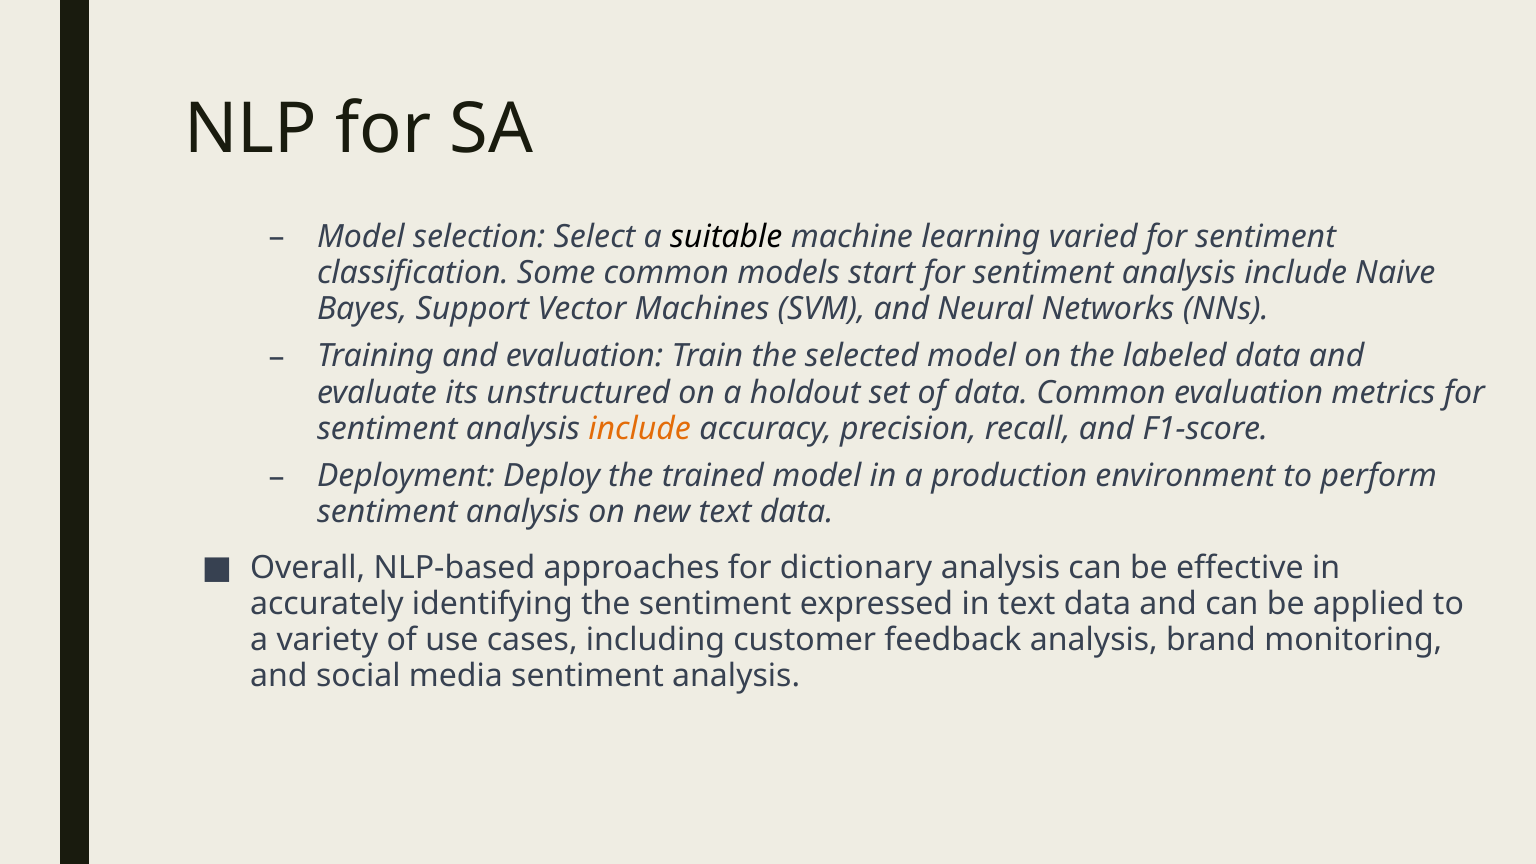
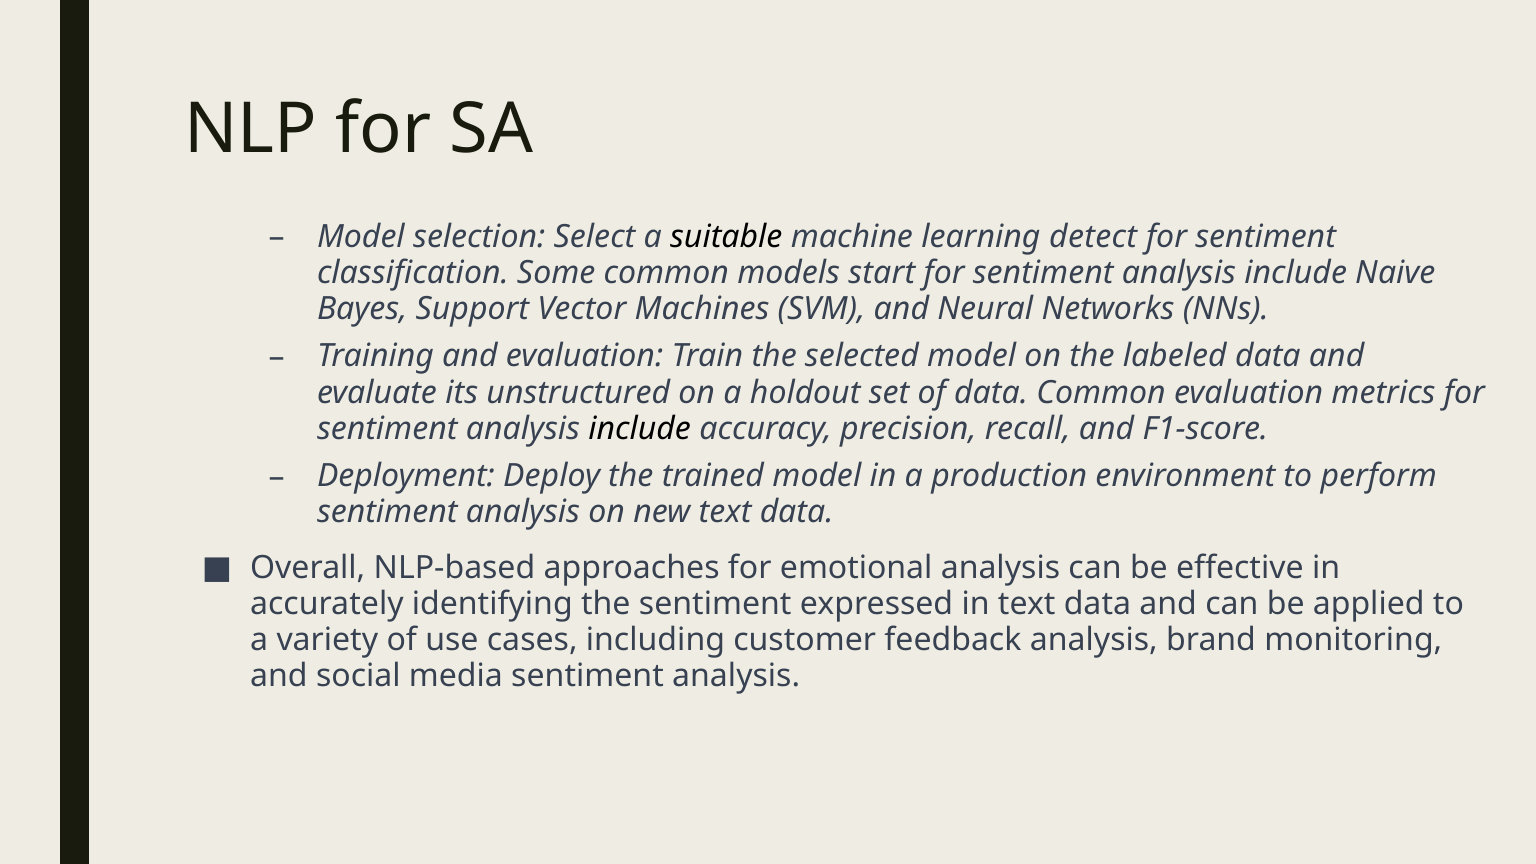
varied: varied -> detect
include at (640, 429) colour: orange -> black
dictionary: dictionary -> emotional
